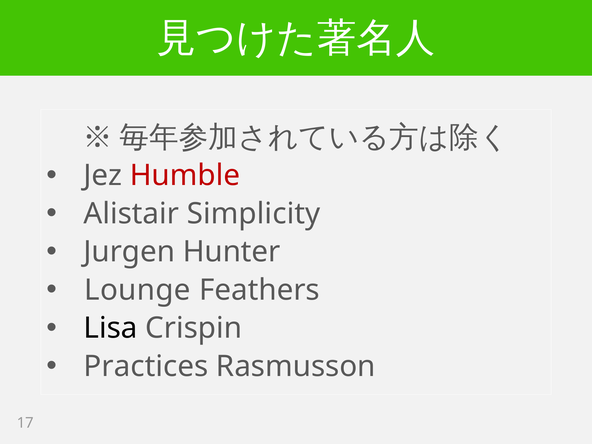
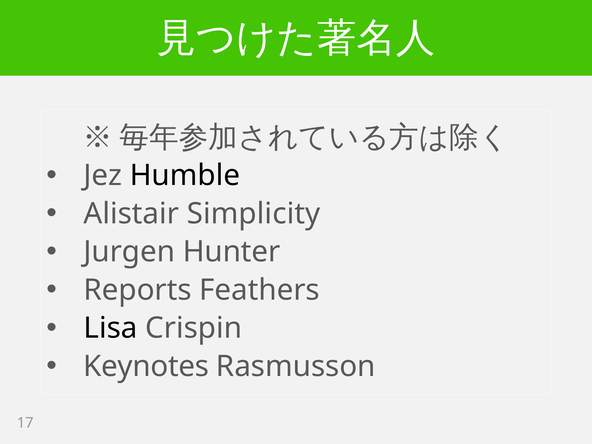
Humble colour: red -> black
Lounge: Lounge -> Reports
Practices: Practices -> Keynotes
